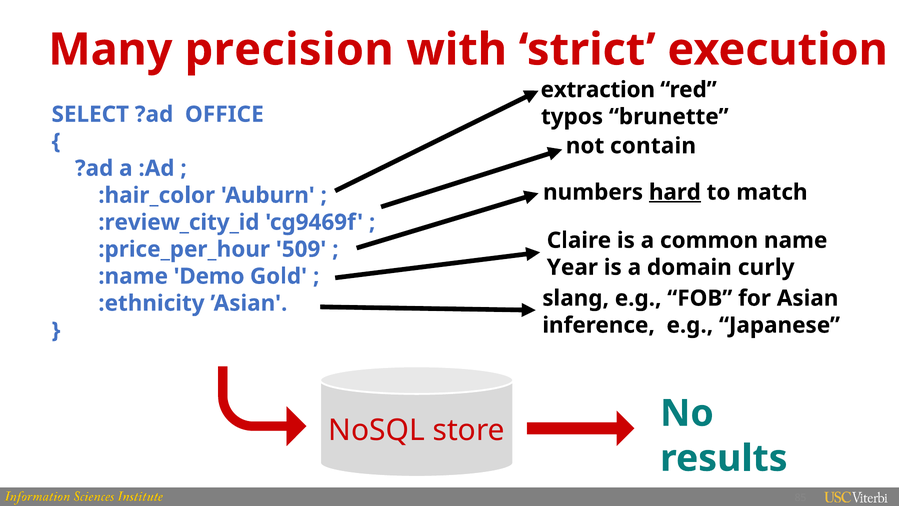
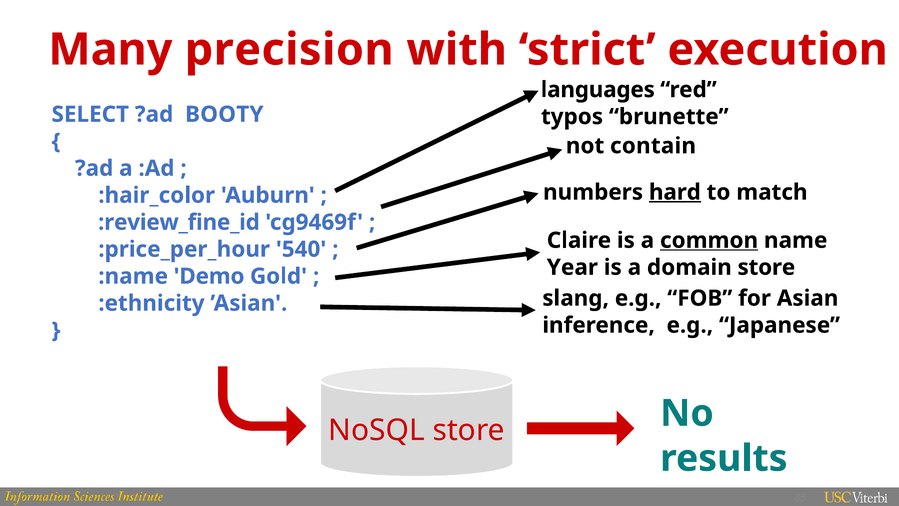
extraction: extraction -> languages
OFFICE: OFFICE -> BOOTY
:review_city_id: :review_city_id -> :review_fine_id
common underline: none -> present
509: 509 -> 540
domain curly: curly -> store
